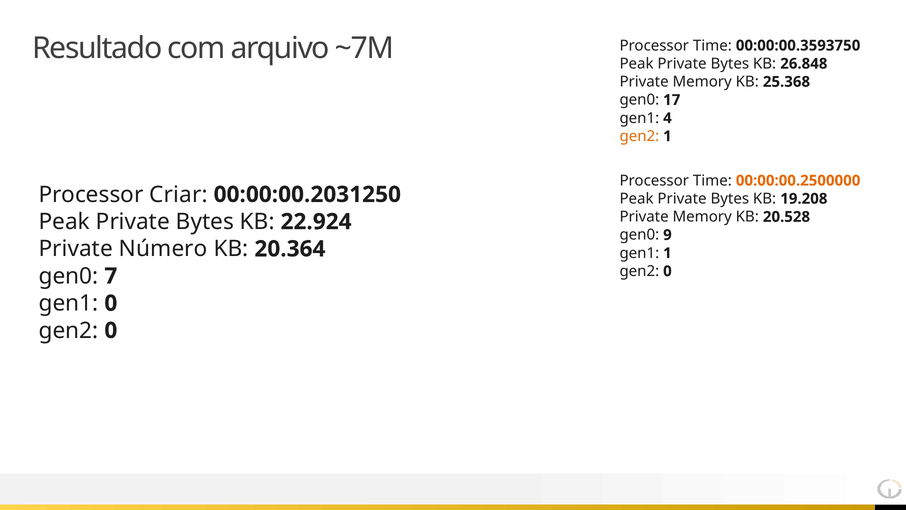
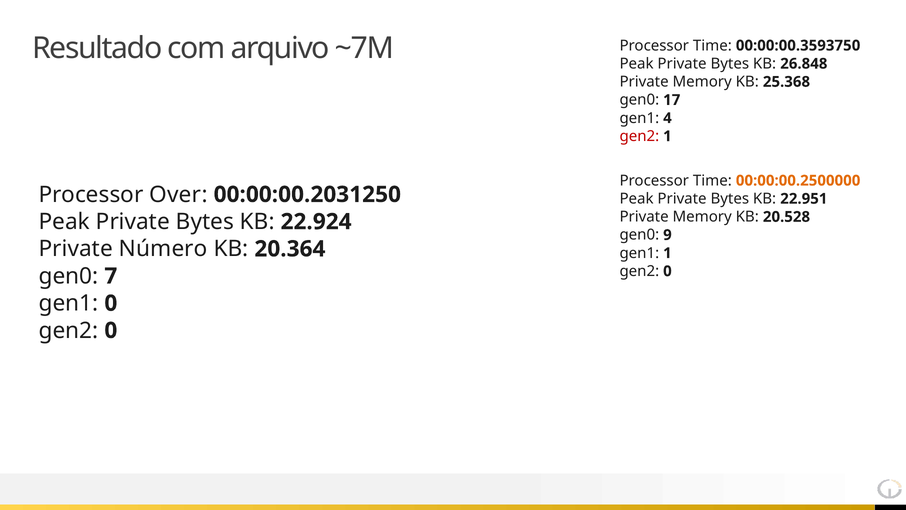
gen2 at (639, 136) colour: orange -> red
Criar: Criar -> Over
19.208: 19.208 -> 22.951
